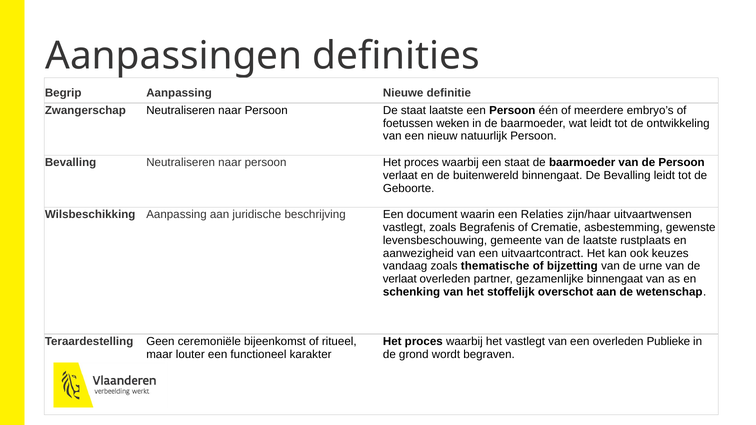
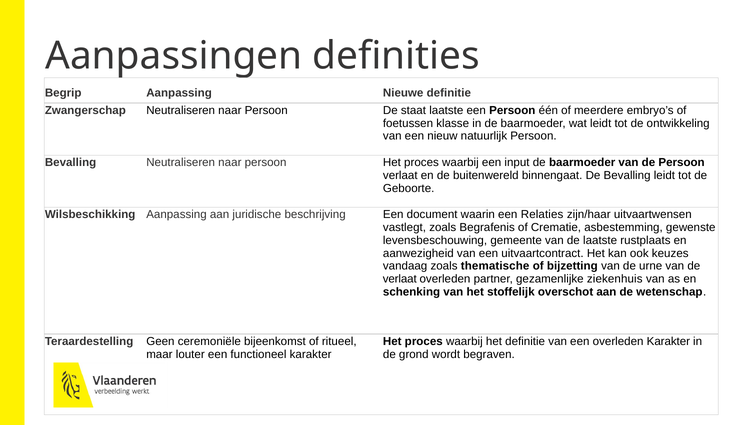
weken: weken -> klasse
een staat: staat -> input
gezamenlijke binnengaat: binnengaat -> ziekenhuis
het vastlegt: vastlegt -> definitie
overleden Publieke: Publieke -> Karakter
